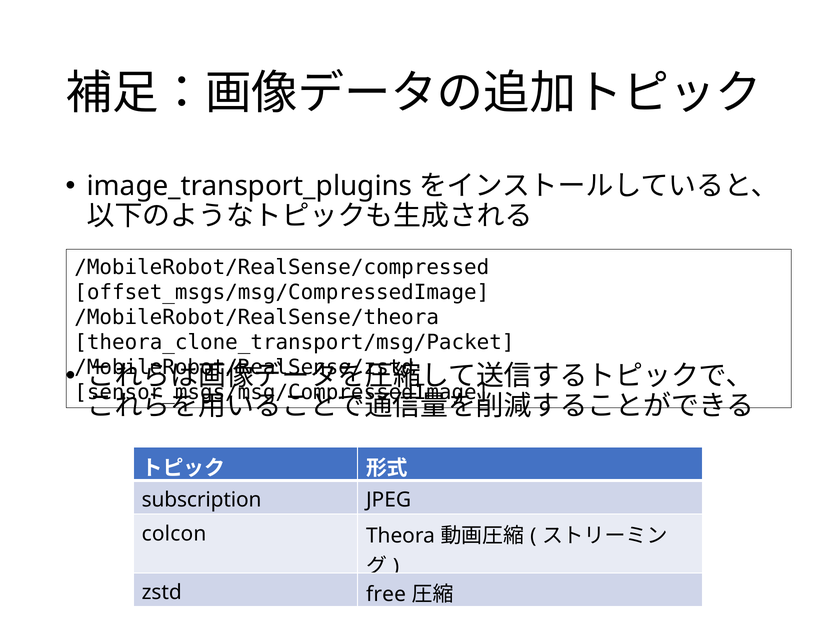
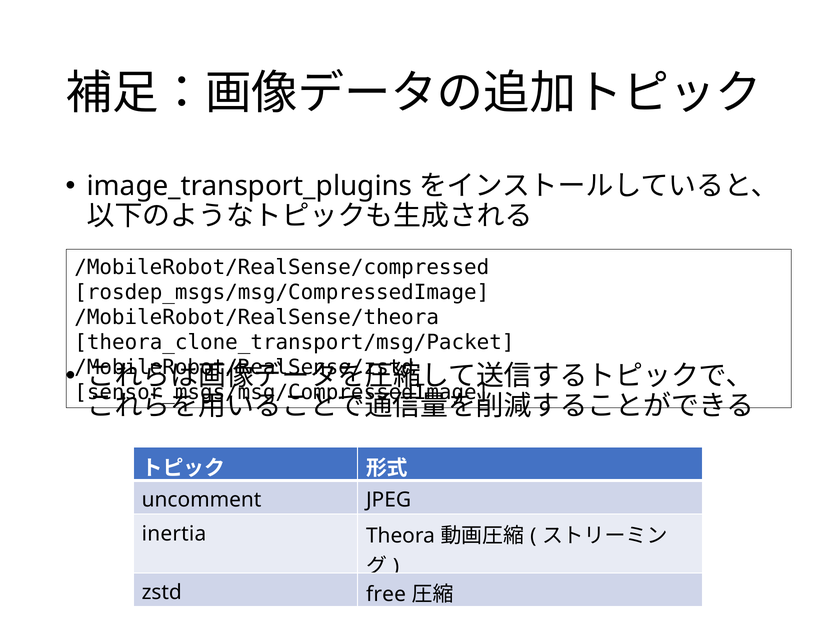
offset_msgs/msg/CompressedImage: offset_msgs/msg/CompressedImage -> rosdep_msgs/msg/CompressedImage
subscription: subscription -> uncomment
colcon: colcon -> inertia
